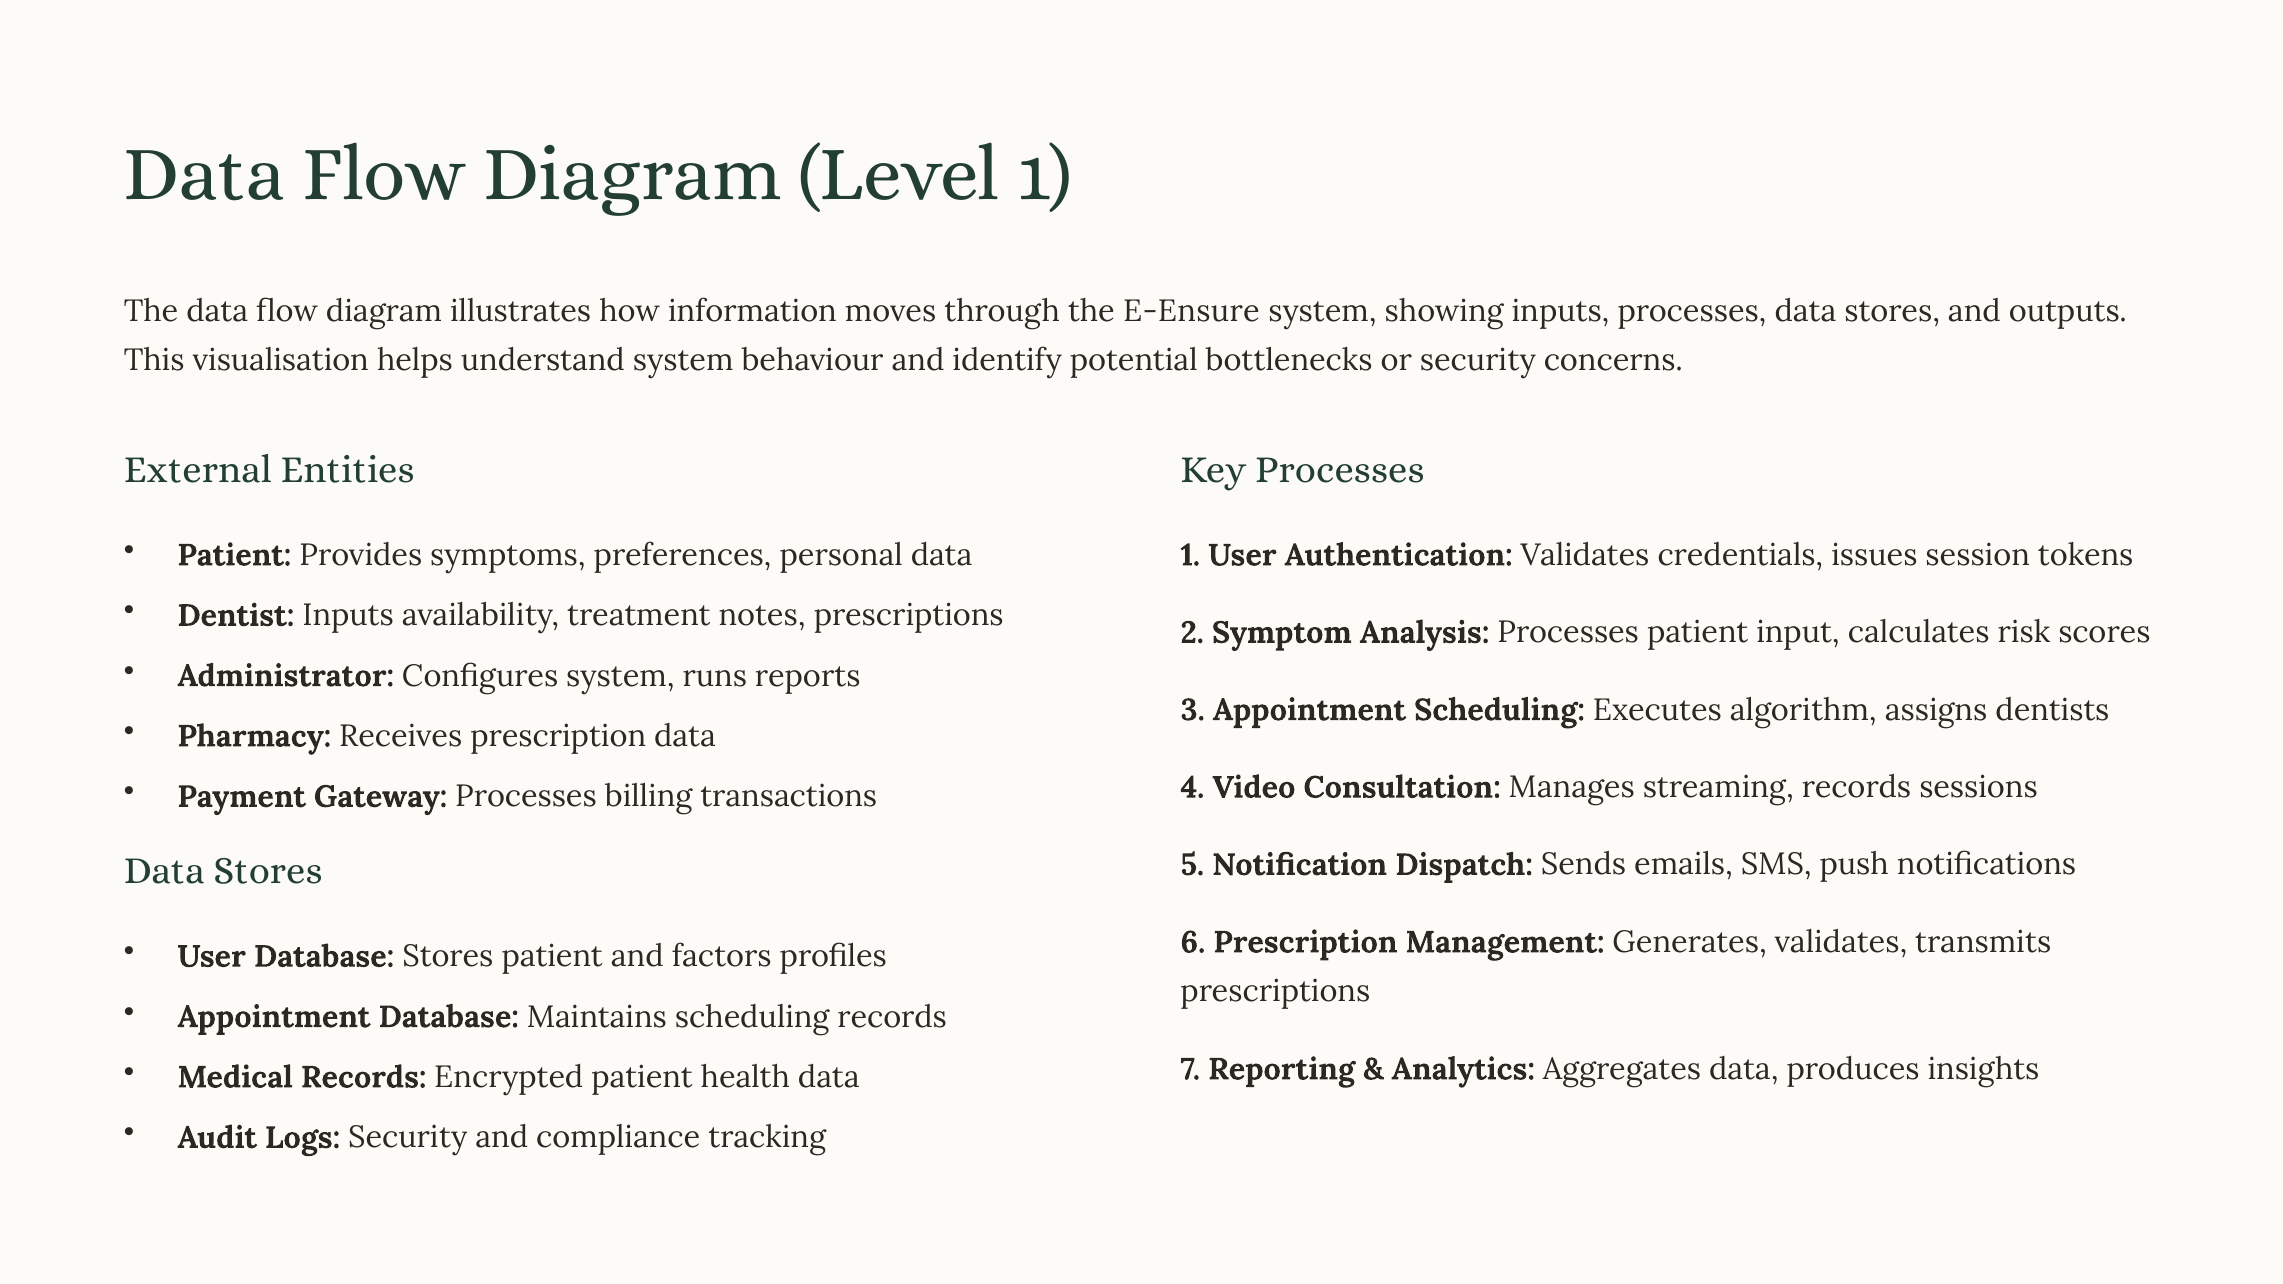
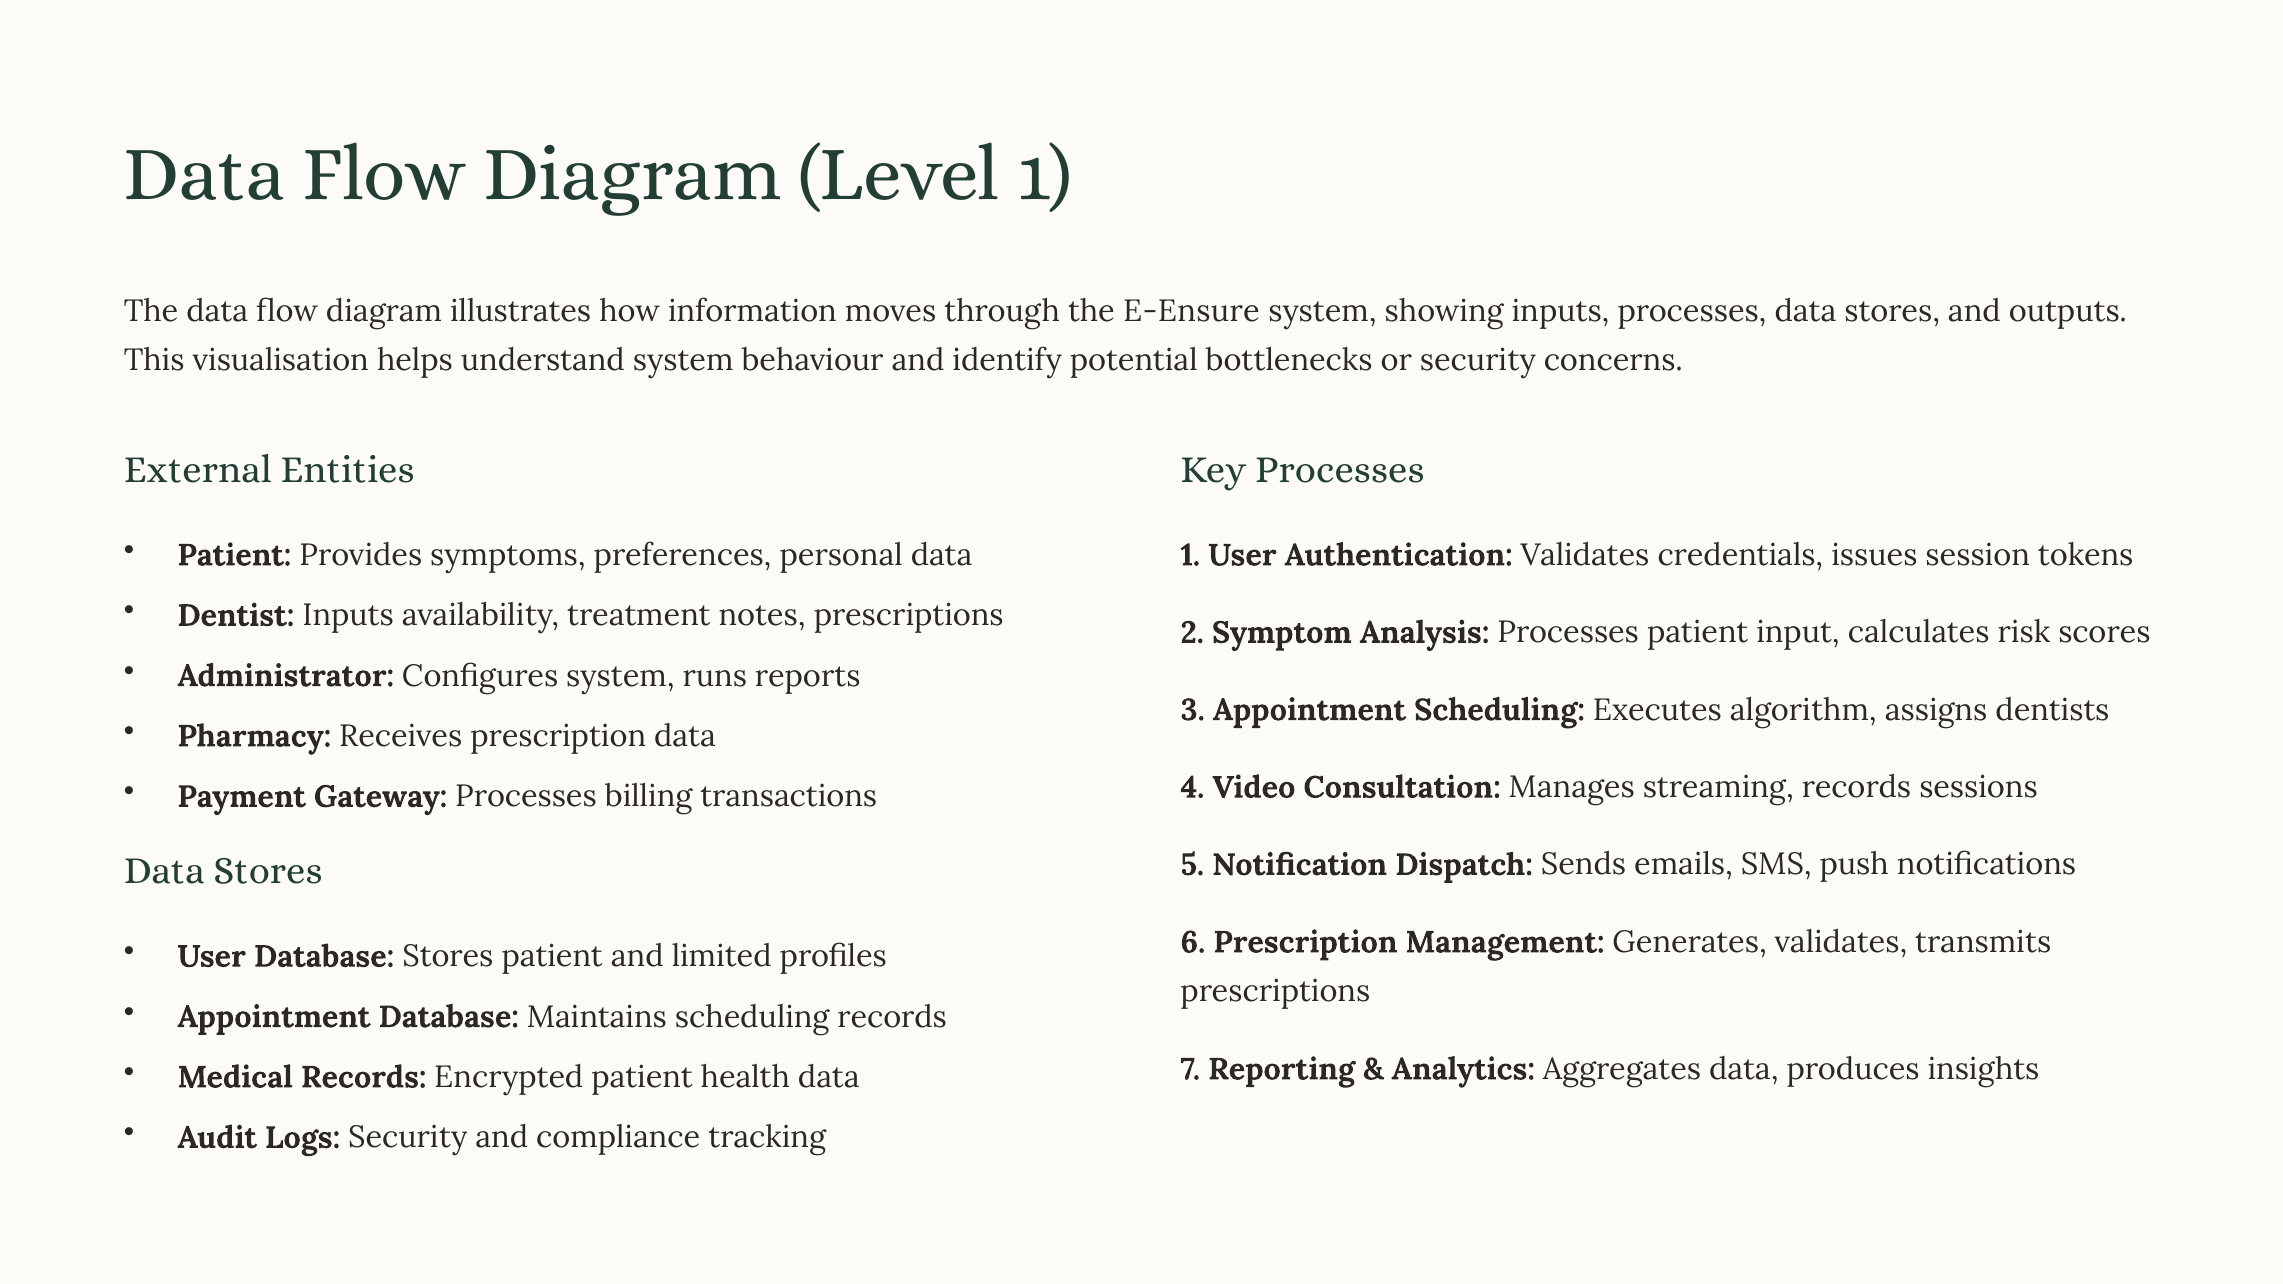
factors: factors -> limited
